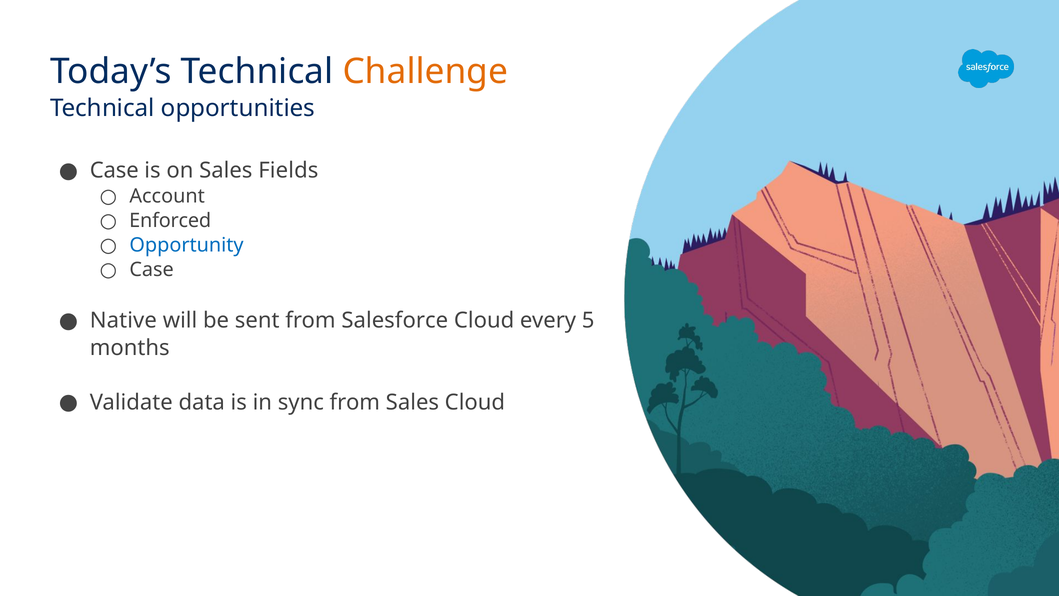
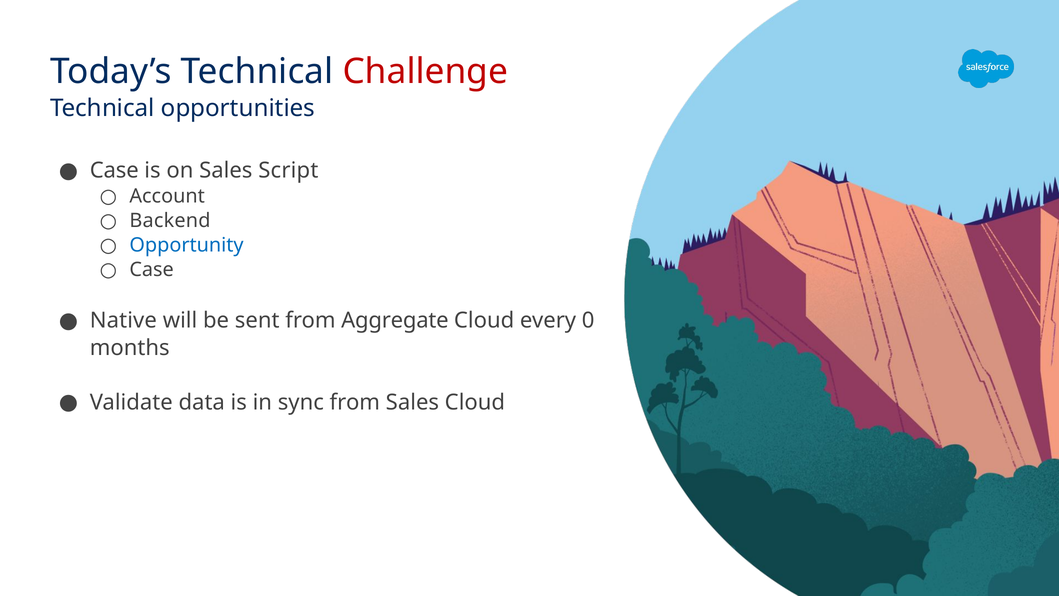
Challenge colour: orange -> red
Fields: Fields -> Script
Enforced: Enforced -> Backend
Salesforce: Salesforce -> Aggregate
5: 5 -> 0
